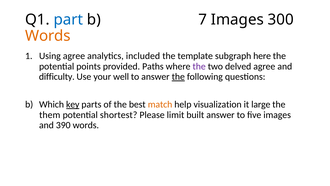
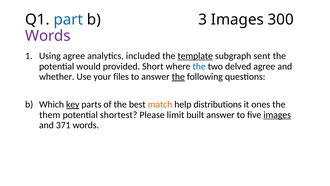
7: 7 -> 3
Words at (48, 36) colour: orange -> purple
template underline: none -> present
here: here -> sent
points: points -> would
Paths: Paths -> Short
the at (199, 66) colour: purple -> blue
difficulty: difficulty -> whether
well: well -> files
visualization: visualization -> distributions
large: large -> ones
images at (277, 115) underline: none -> present
390: 390 -> 371
